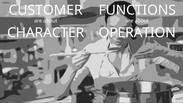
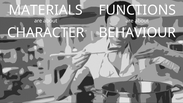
CUSTOMER: CUSTOMER -> MATERIALS
OPERATION: OPERATION -> BEHAVIOUR
